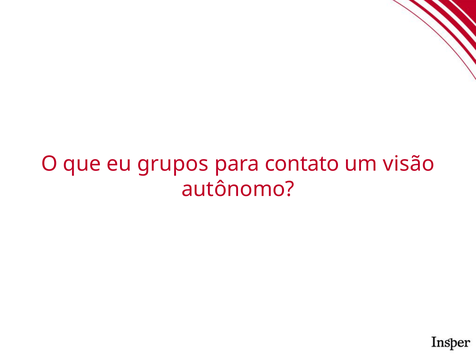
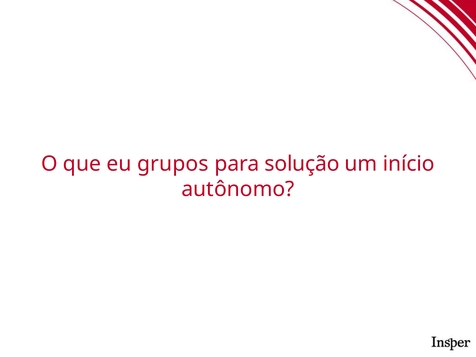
contato: contato -> solução
visão: visão -> início
